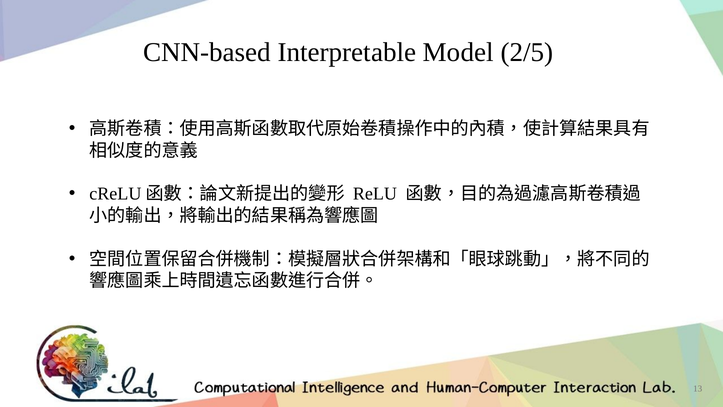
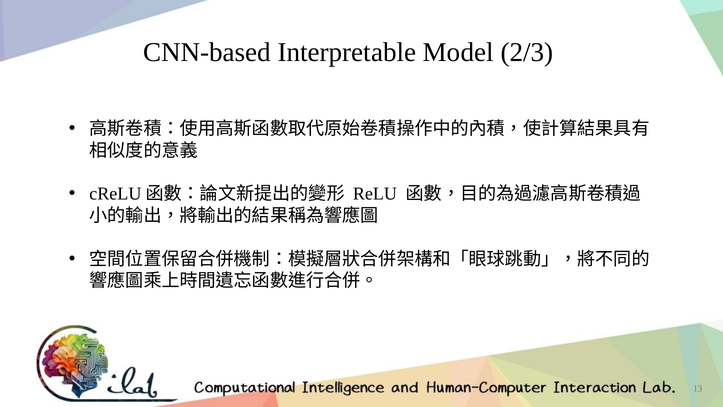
2/5: 2/5 -> 2/3
